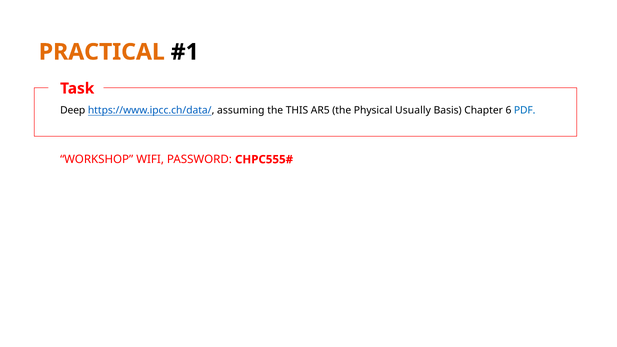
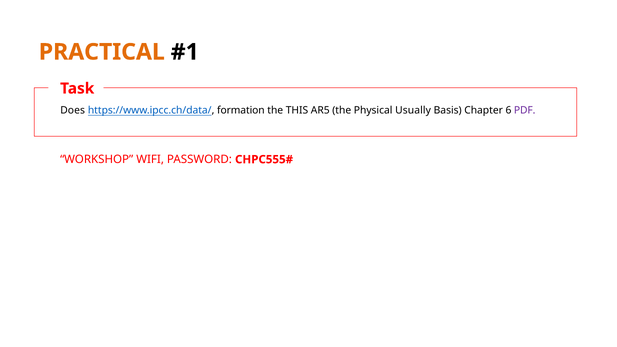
Deep: Deep -> Does
assuming: assuming -> formation
PDF colour: blue -> purple
